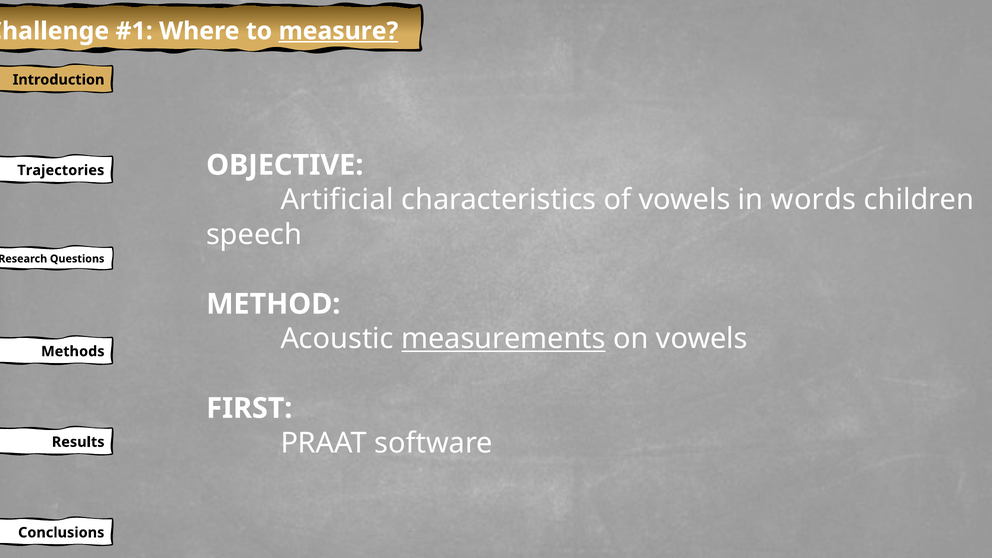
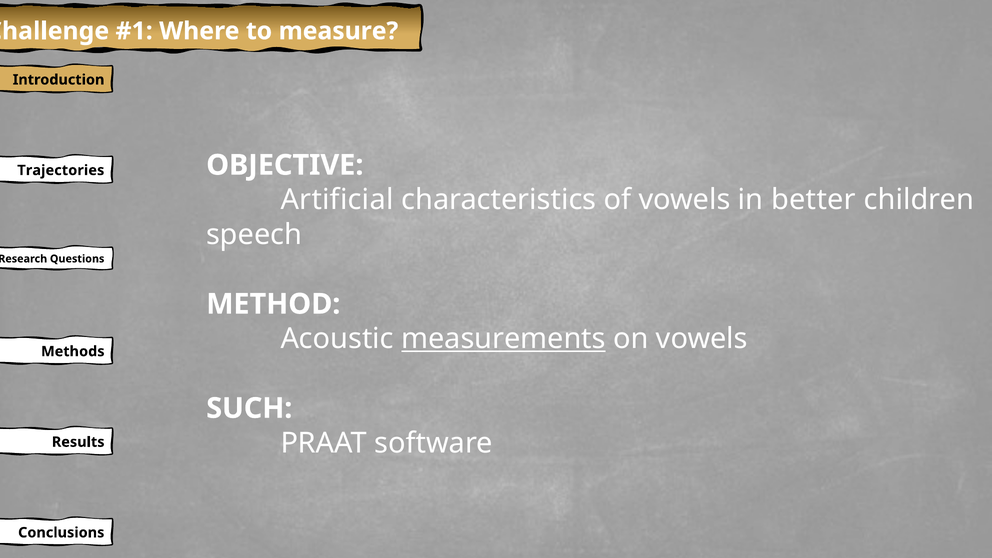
measure underline: present -> none
words: words -> better
FIRST: FIRST -> SUCH
